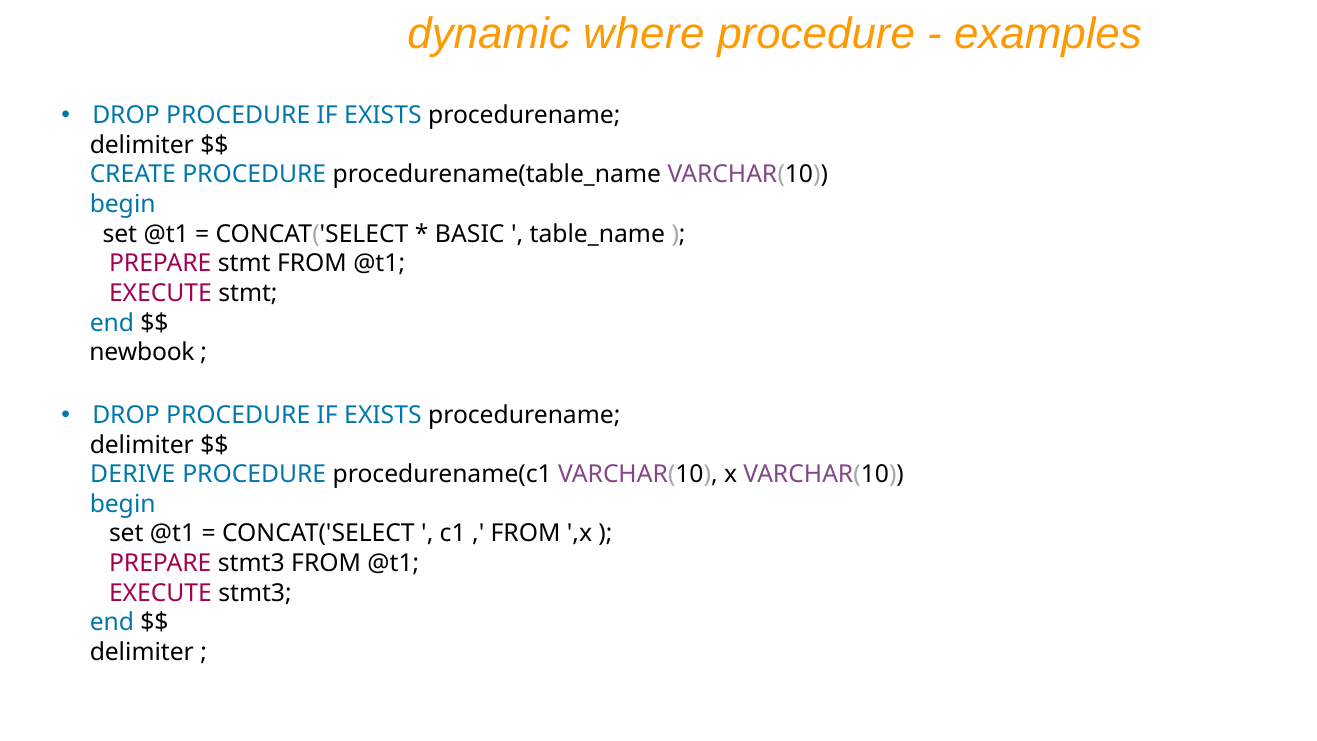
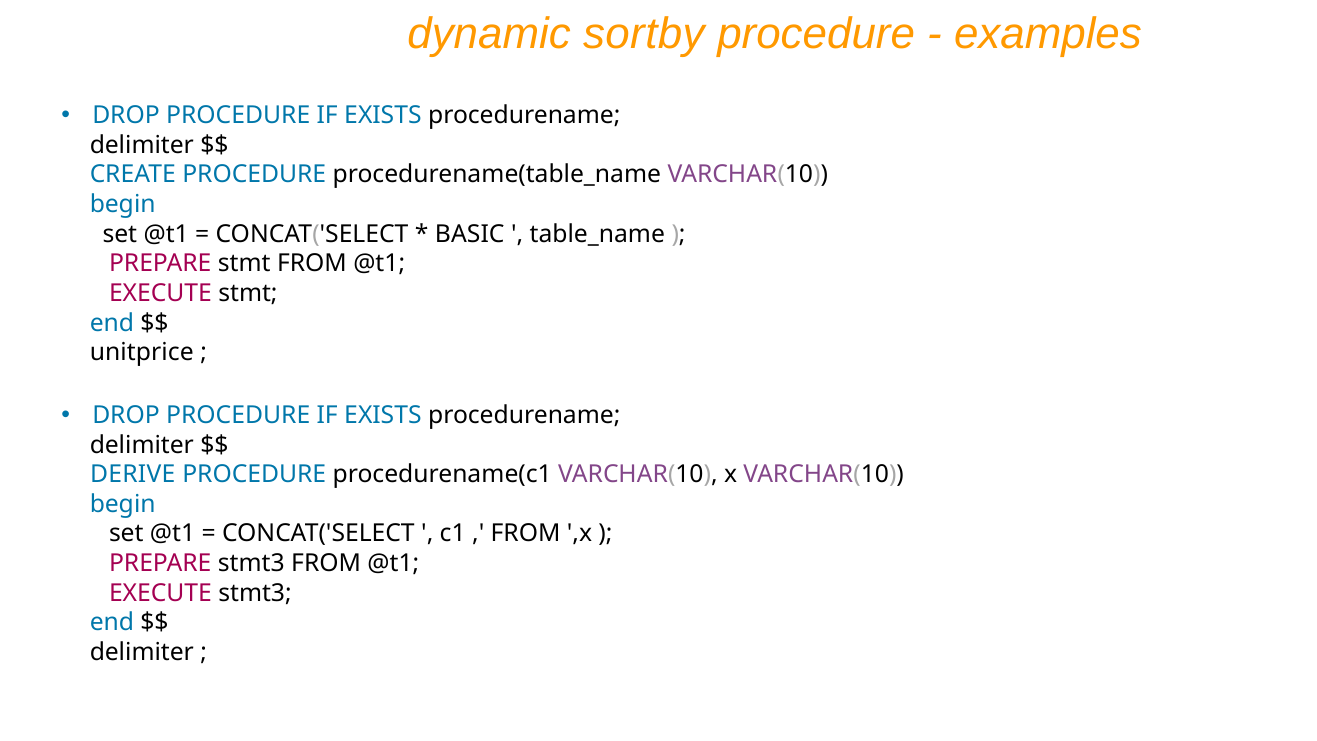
where: where -> sortby
newbook: newbook -> unitprice
